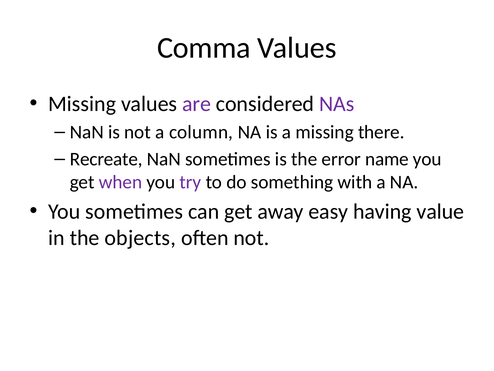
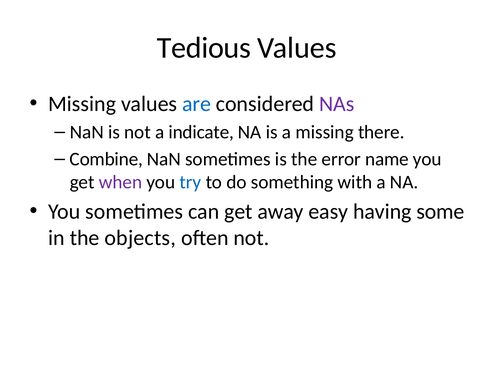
Comma: Comma -> Tedious
are colour: purple -> blue
column: column -> indicate
Recreate: Recreate -> Combine
try colour: purple -> blue
value: value -> some
